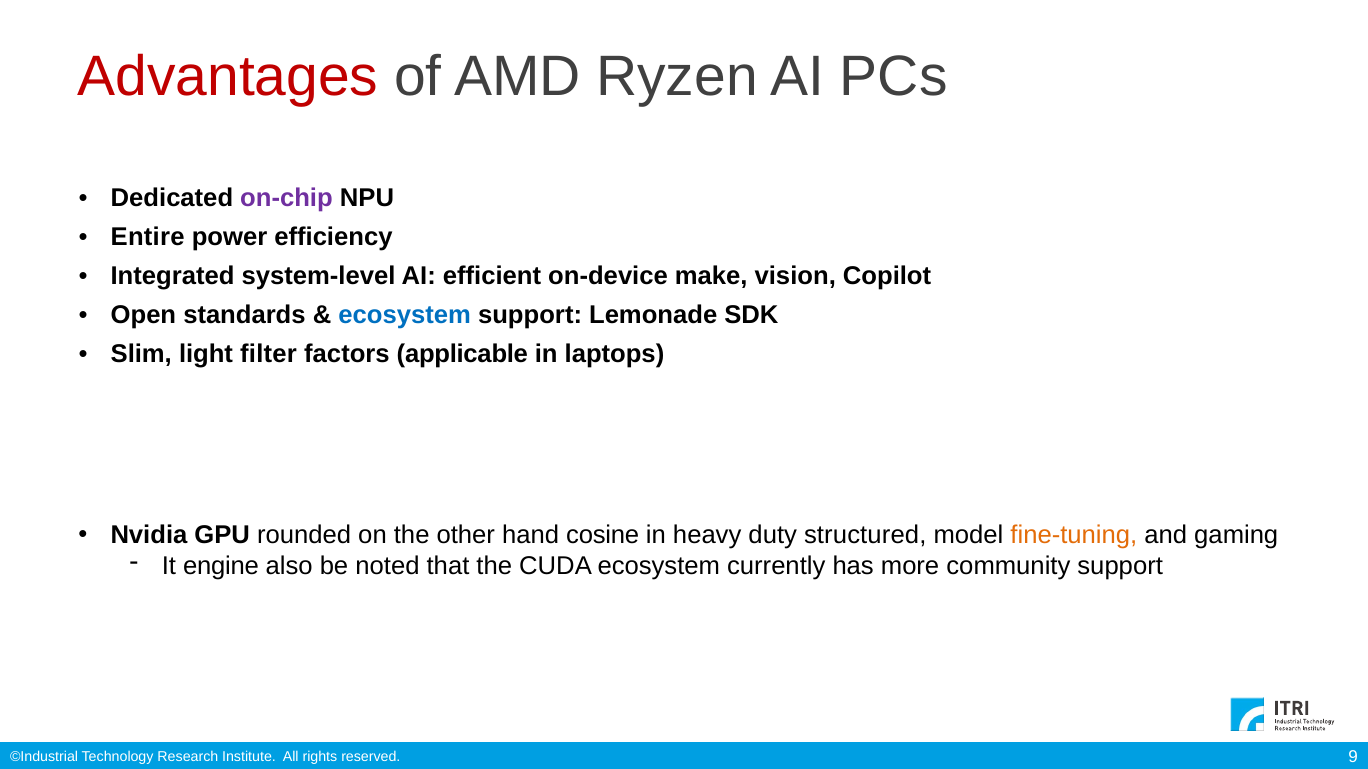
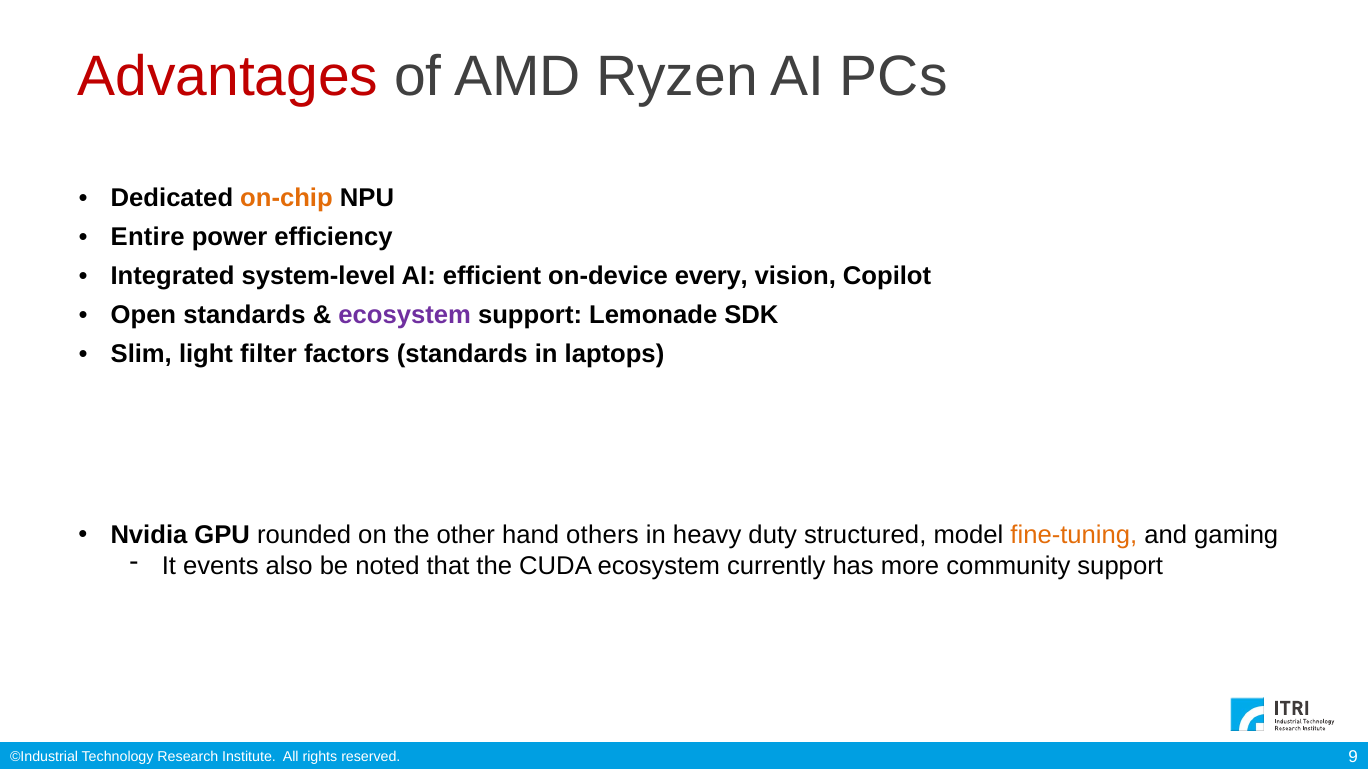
on-chip colour: purple -> orange
make: make -> every
ecosystem at (405, 316) colour: blue -> purple
factors applicable: applicable -> standards
cosine: cosine -> others
engine: engine -> events
